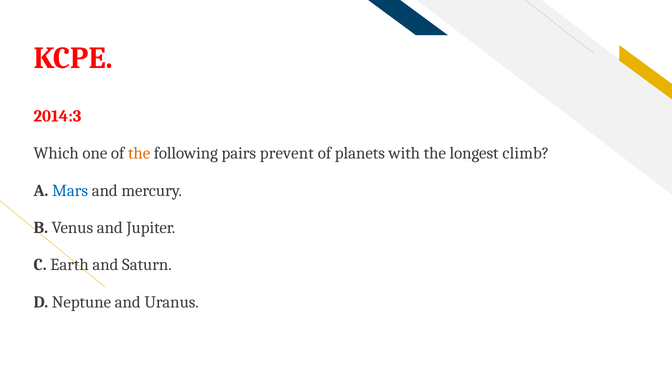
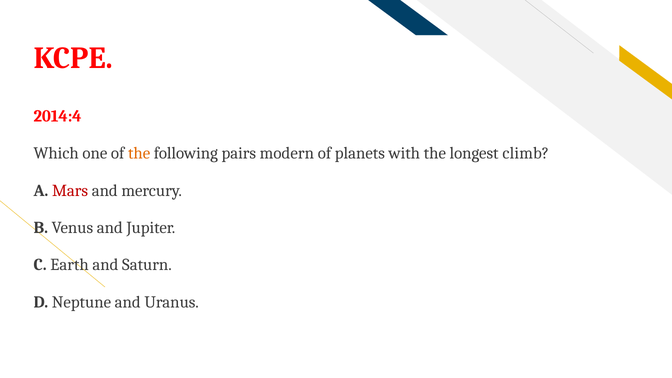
2014:3: 2014:3 -> 2014:4
prevent: prevent -> modern
Mars colour: blue -> red
